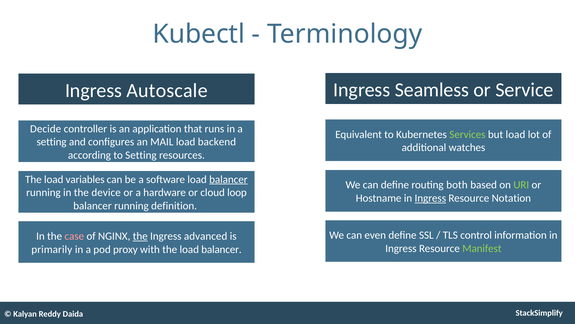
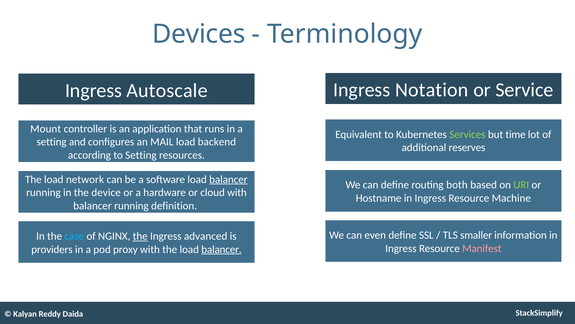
Kubectl: Kubectl -> Devices
Seamless: Seamless -> Notation
Decide: Decide -> Mount
but load: load -> time
watches: watches -> reserves
variables: variables -> network
cloud loop: loop -> with
Ingress at (430, 198) underline: present -> none
Notation: Notation -> Machine
control: control -> smaller
case colour: pink -> light blue
Manifest colour: light green -> pink
primarily: primarily -> providers
balancer at (221, 249) underline: none -> present
